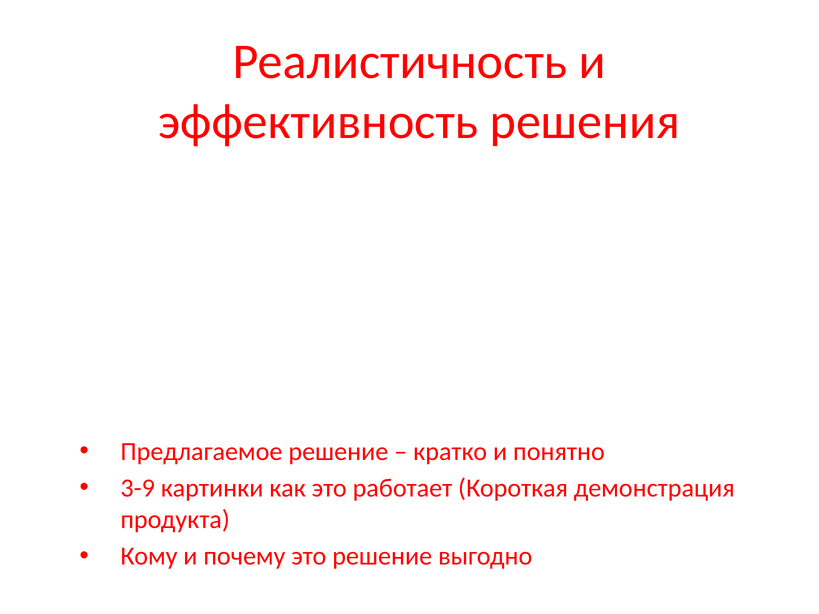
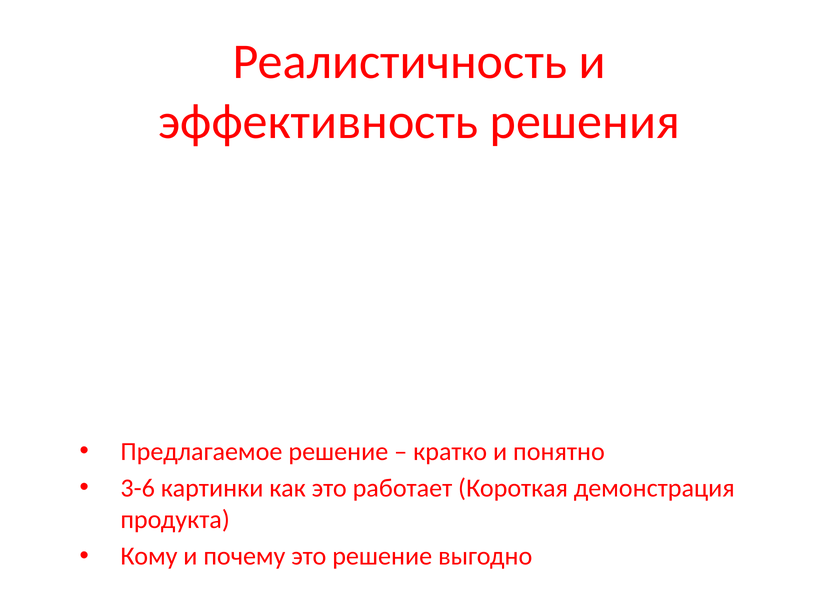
3-9: 3-9 -> 3-6
